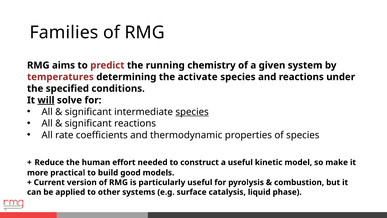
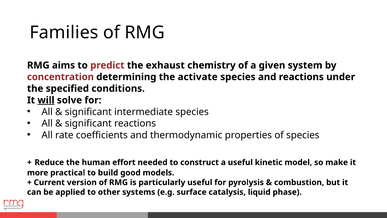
running: running -> exhaust
temperatures: temperatures -> concentration
species at (192, 112) underline: present -> none
